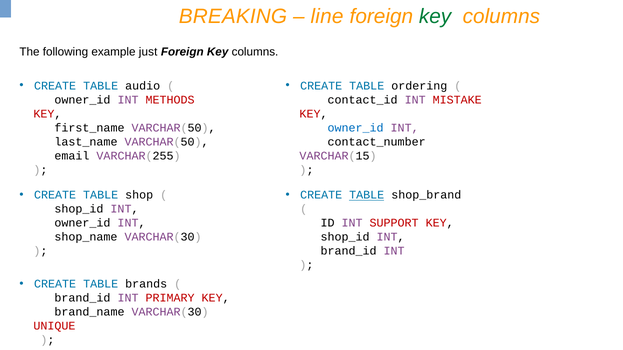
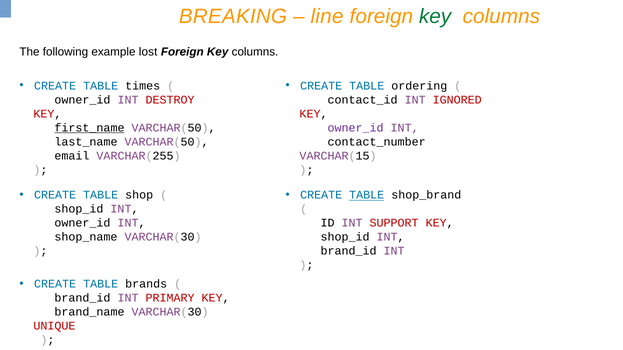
just: just -> lost
audio: audio -> times
METHODS: METHODS -> DESTROY
MISTAKE: MISTAKE -> IGNORED
first_name underline: none -> present
owner_id at (356, 128) colour: blue -> purple
